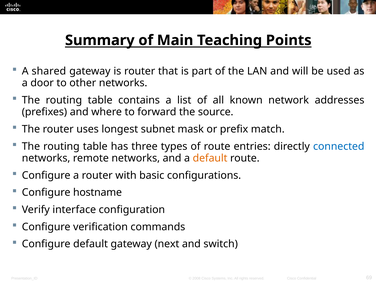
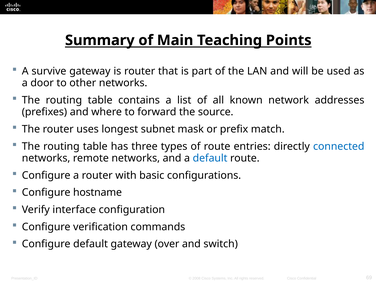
shared: shared -> survive
default at (210, 158) colour: orange -> blue
next: next -> over
